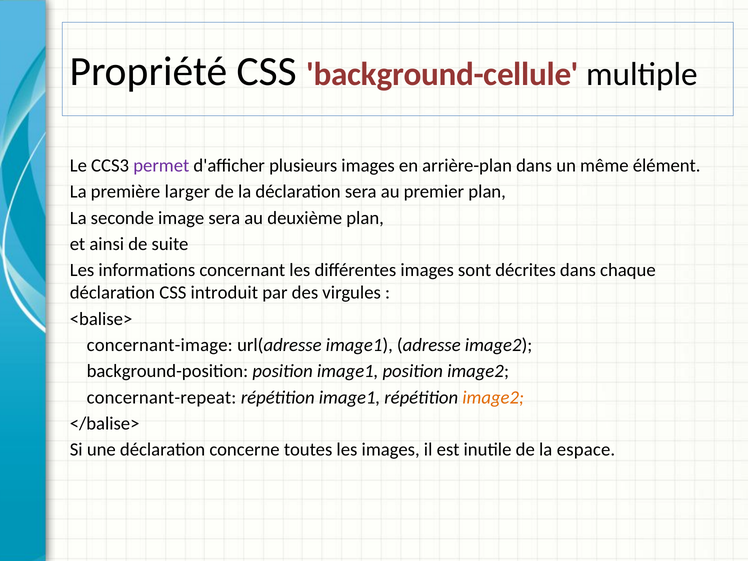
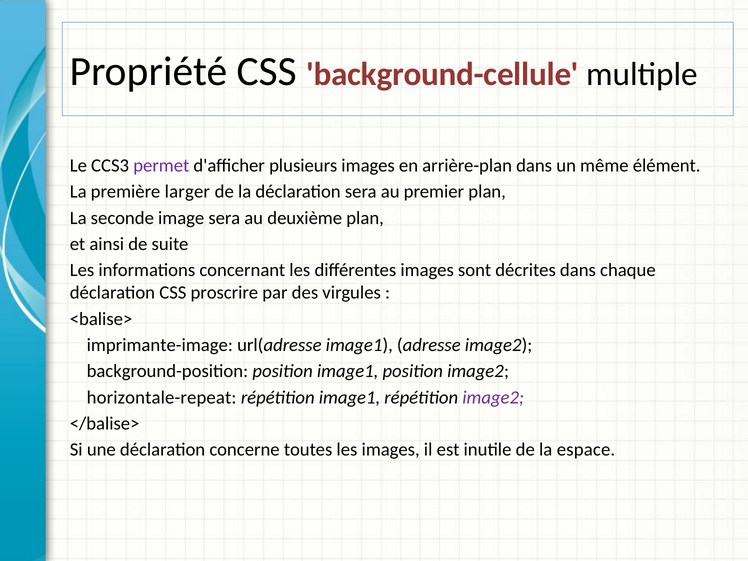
introduit: introduit -> proscrire
concernant-image: concernant-image -> imprimante-image
concernant-repeat: concernant-repeat -> horizontale-repeat
image2 at (493, 397) colour: orange -> purple
